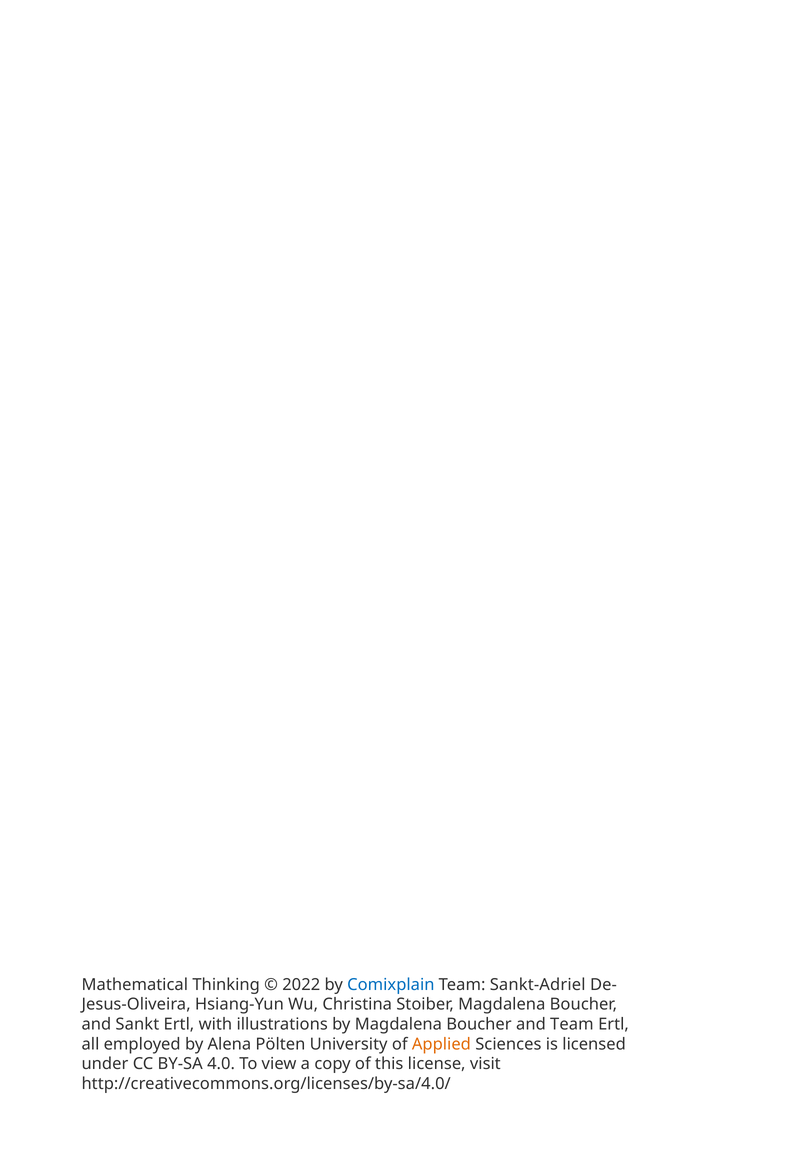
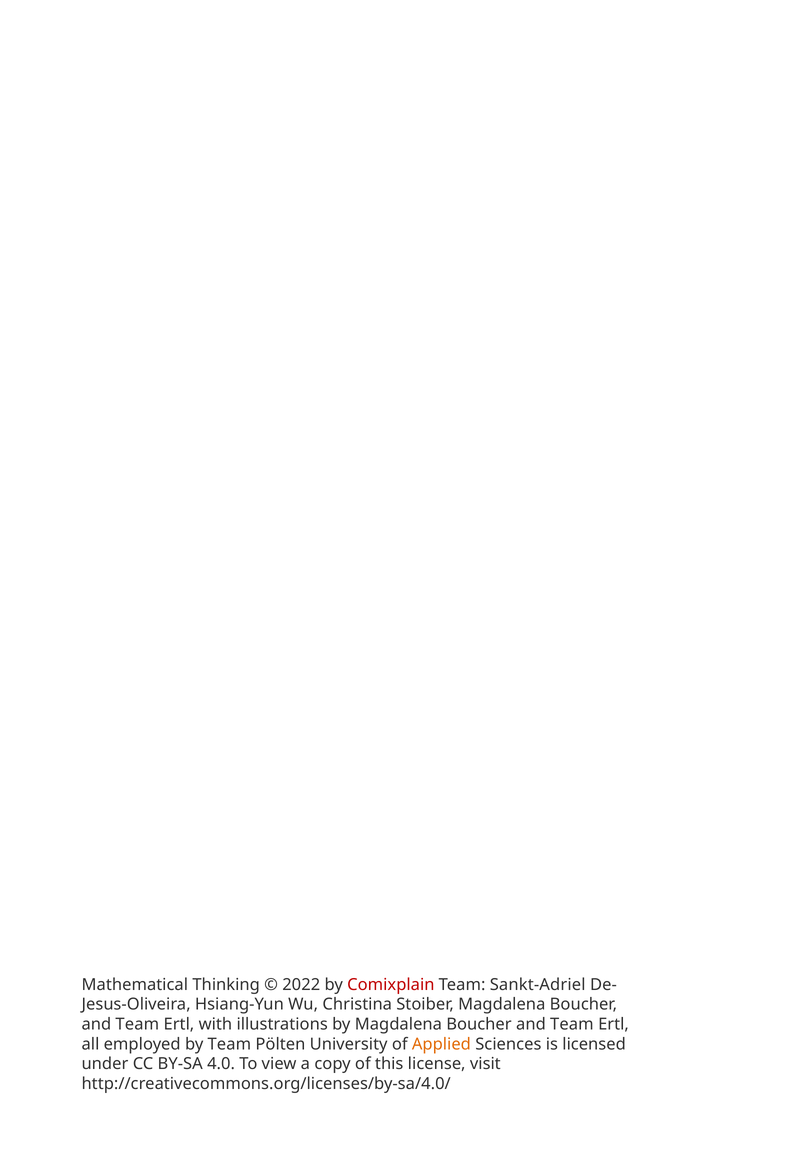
Comixplain colour: blue -> red
Sankt at (137, 1024): Sankt -> Team
by Alena: Alena -> Team
